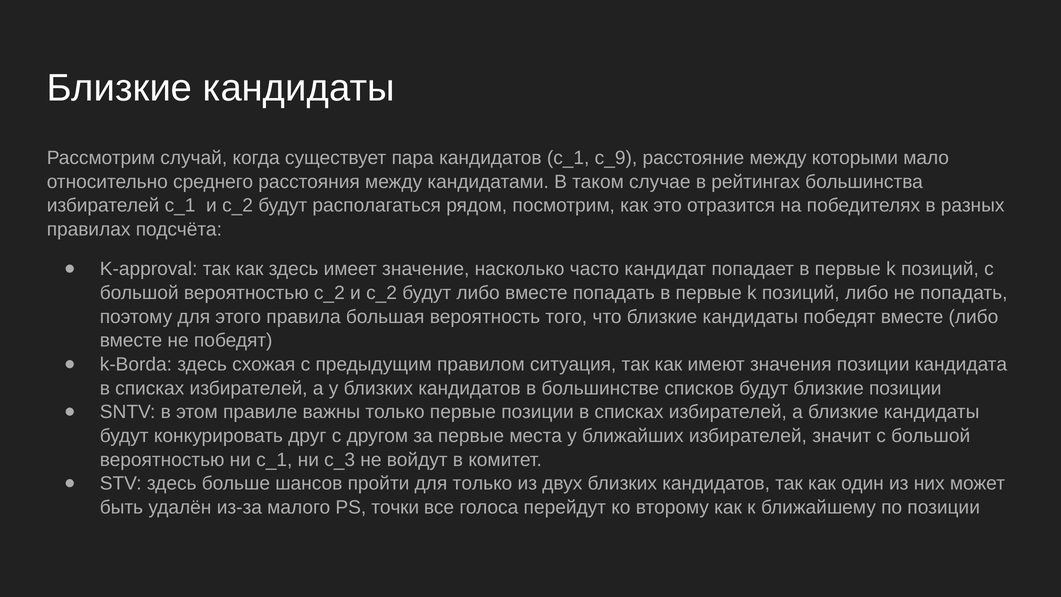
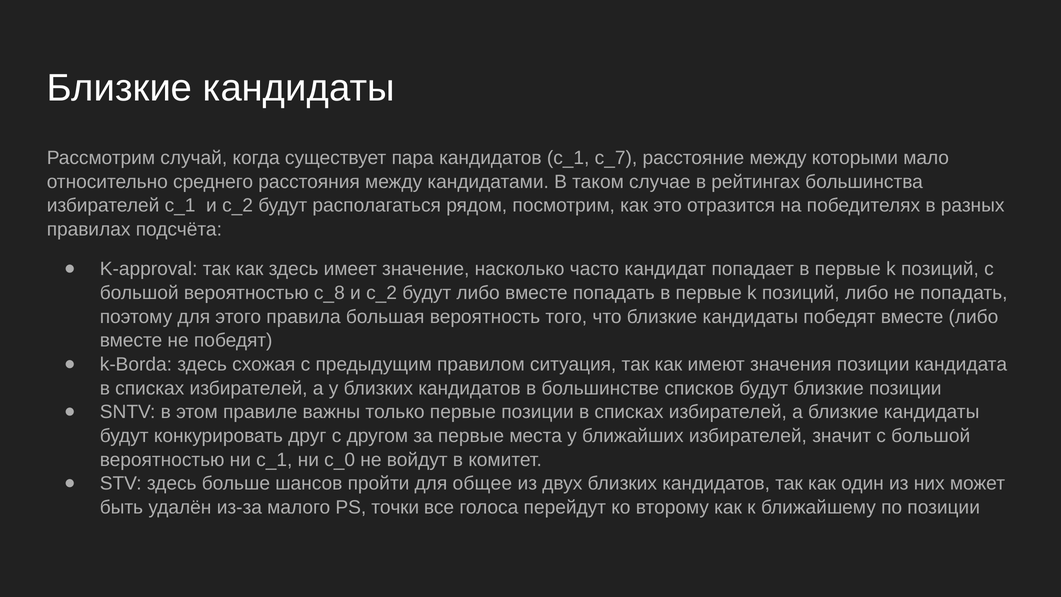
c_9: c_9 -> c_7
вероятностью c_2: c_2 -> c_8
c_3: c_3 -> c_0
для только: только -> общее
